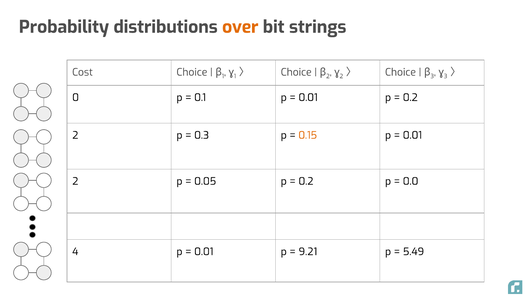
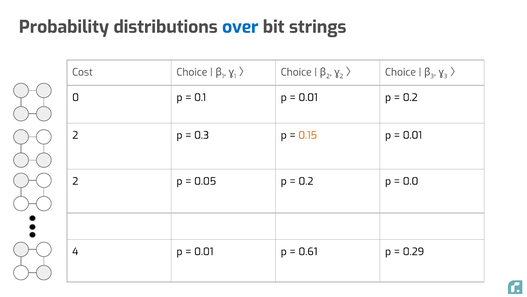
over colour: orange -> blue
9.21: 9.21 -> 0.61
5.49: 5.49 -> 0.29
